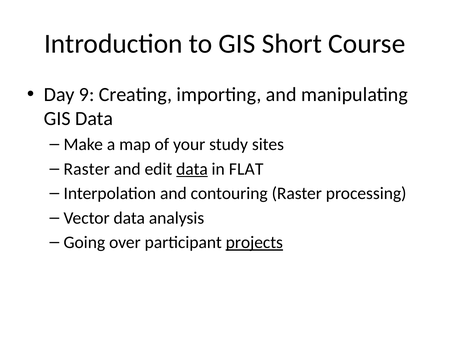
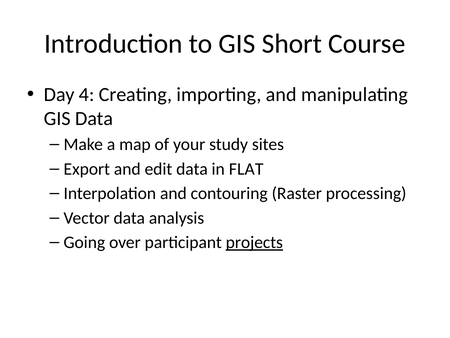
9: 9 -> 4
Raster at (87, 169): Raster -> Export
data at (192, 169) underline: present -> none
